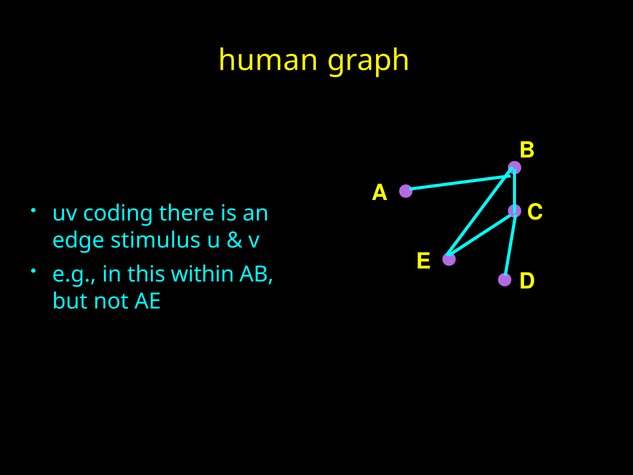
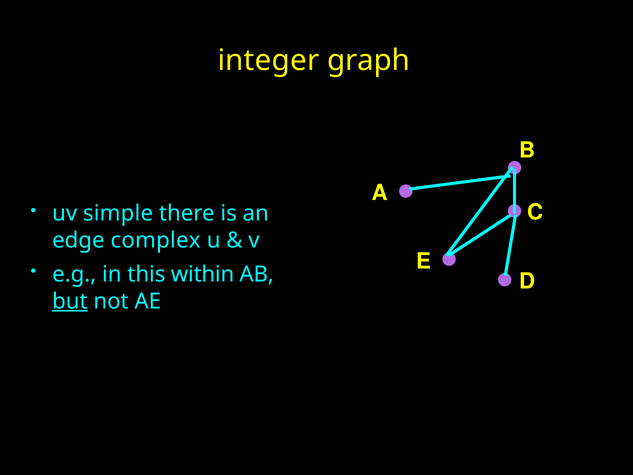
human: human -> integer
coding: coding -> simple
stimulus: stimulus -> complex
but underline: none -> present
